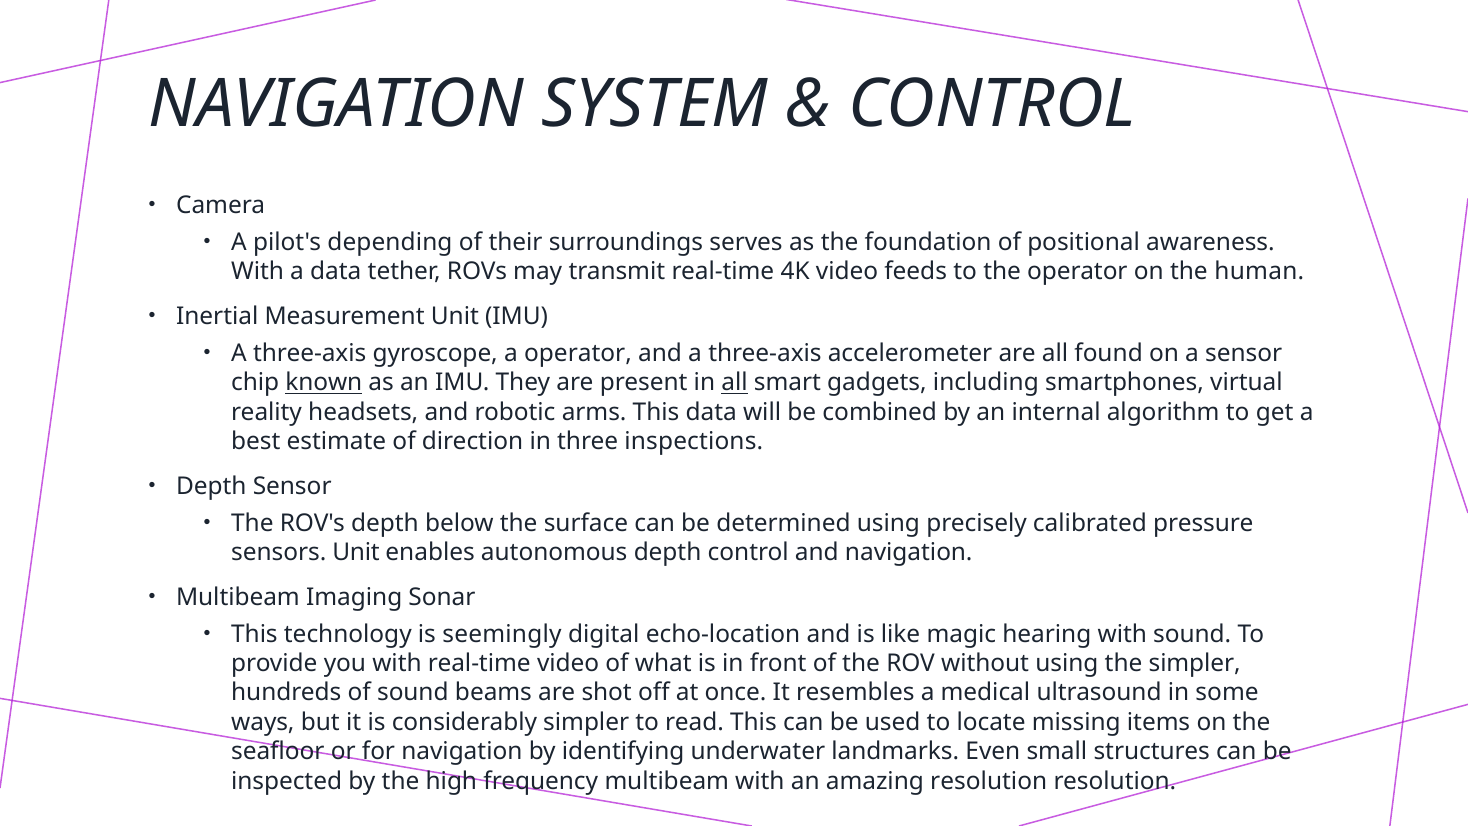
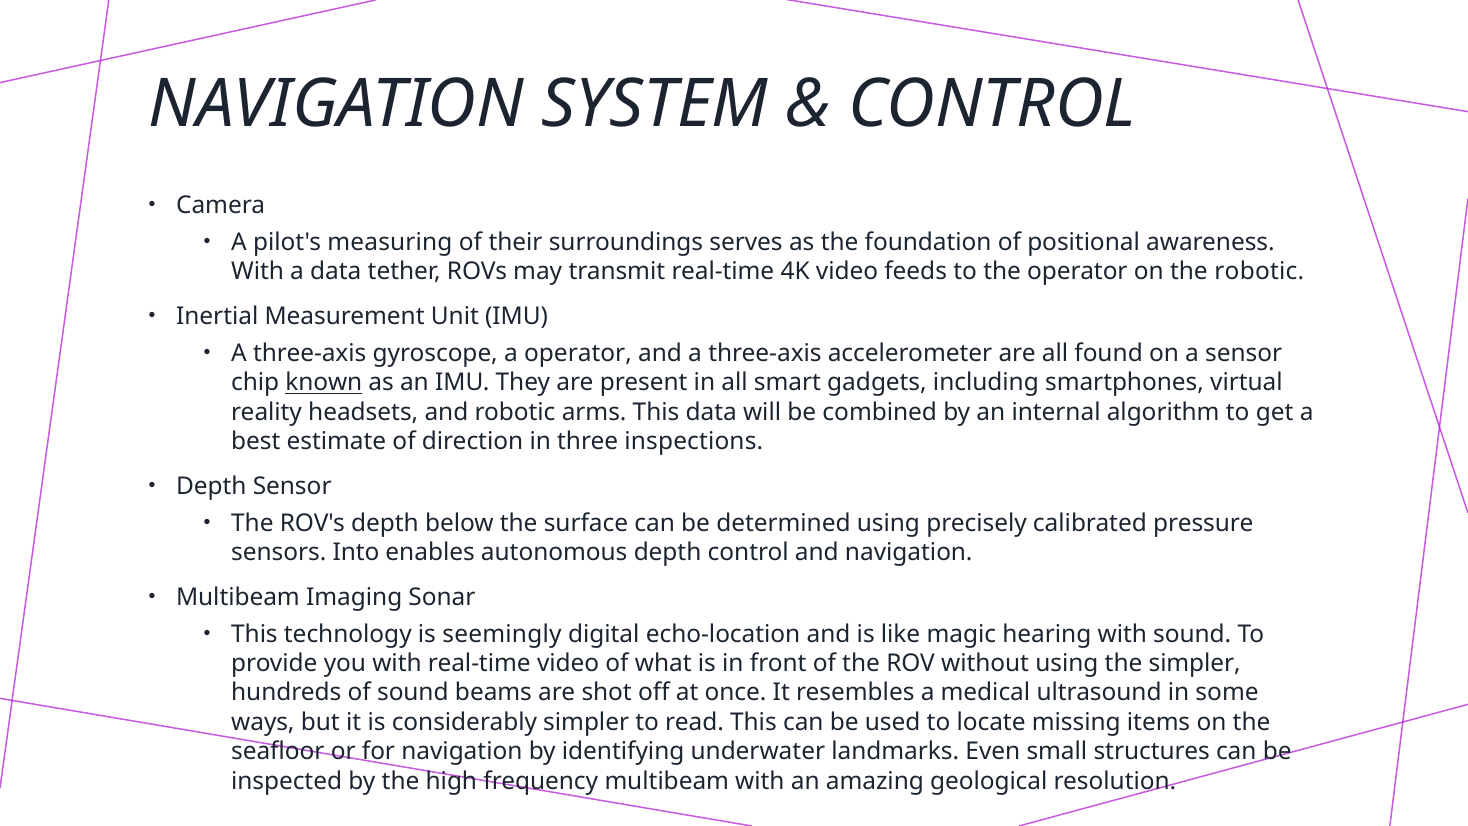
depending: depending -> measuring
the human: human -> robotic
all at (734, 383) underline: present -> none
sensors Unit: Unit -> Into
amazing resolution: resolution -> geological
